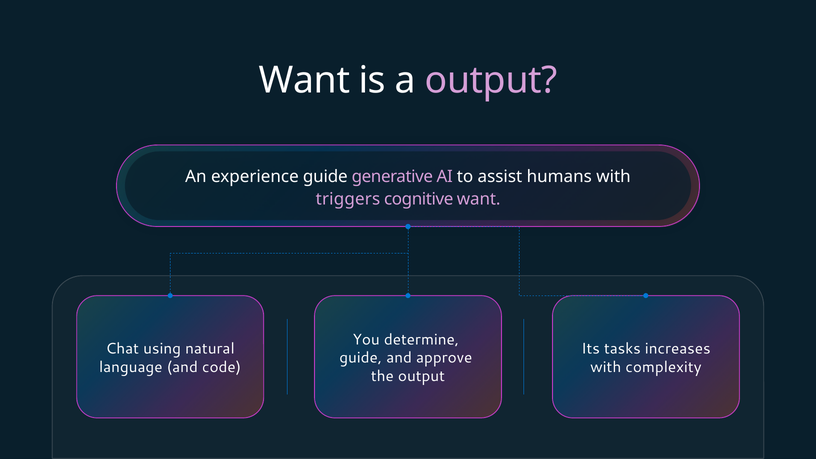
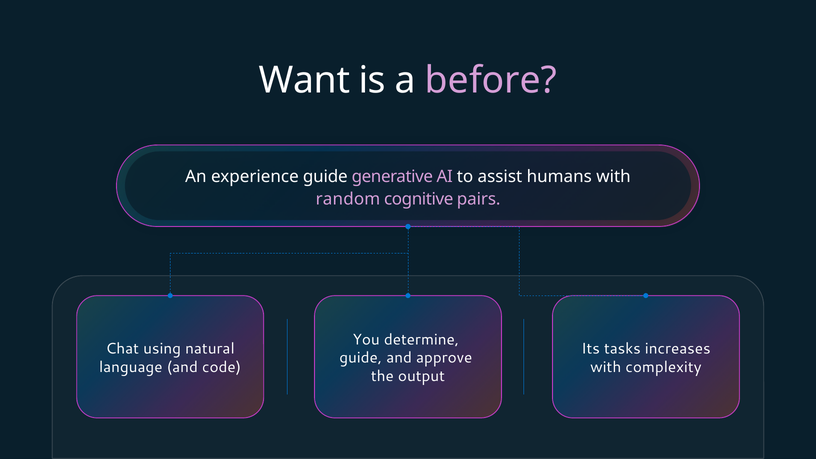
a output: output -> before
triggers: triggers -> random
cognitive want: want -> pairs
